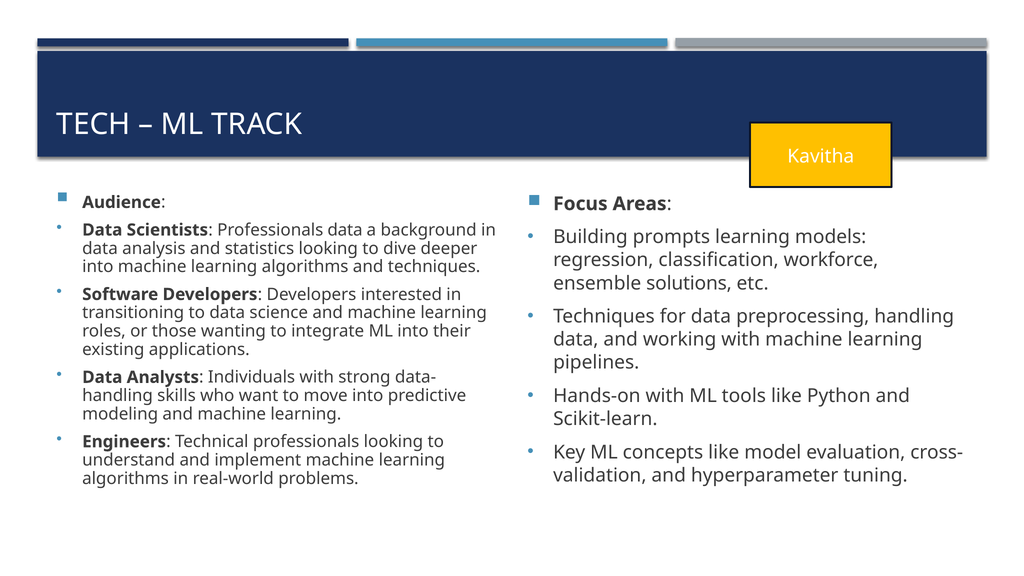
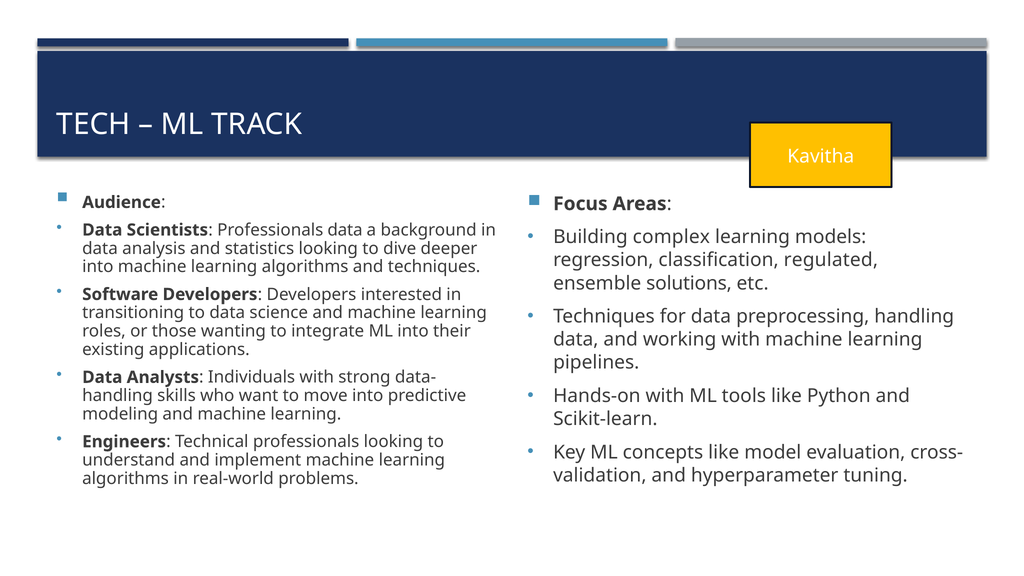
prompts: prompts -> complex
workforce: workforce -> regulated
